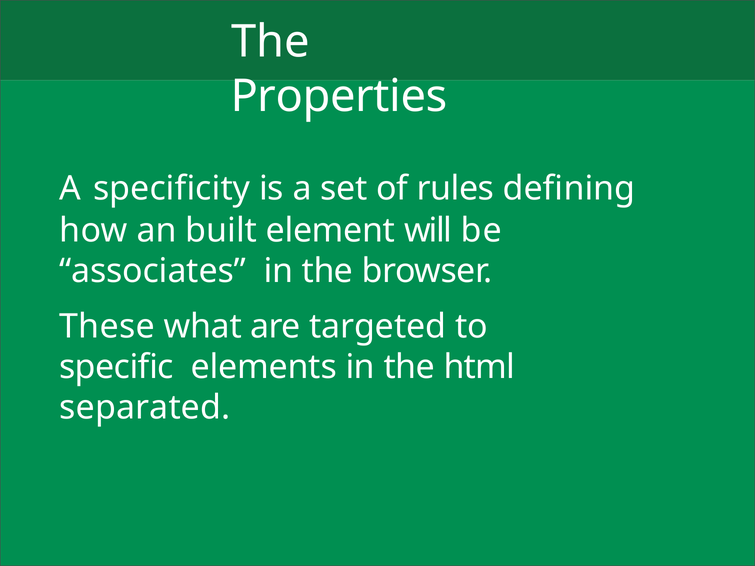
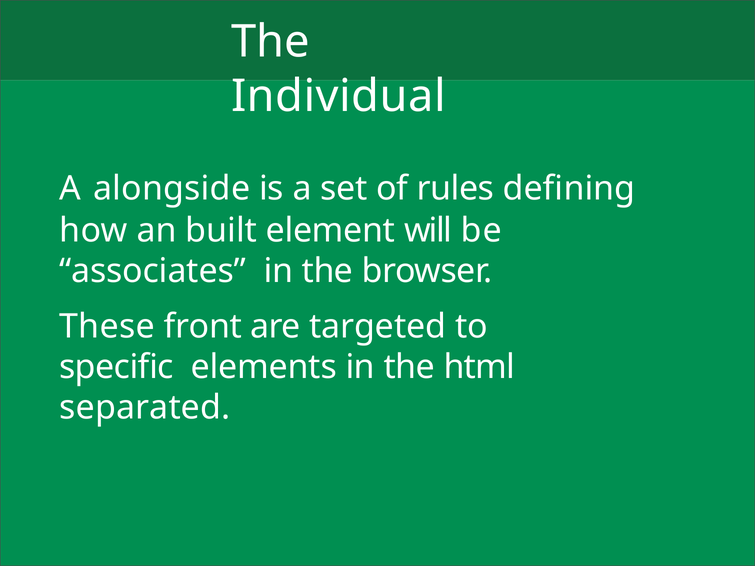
Properties: Properties -> Individual
specificity: specificity -> alongside
what: what -> front
